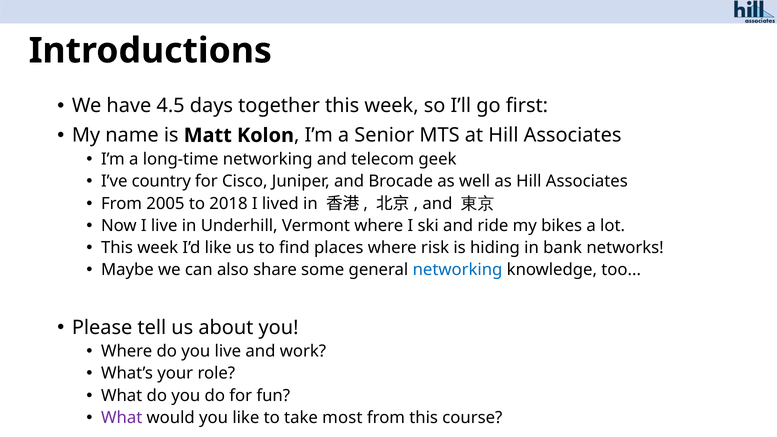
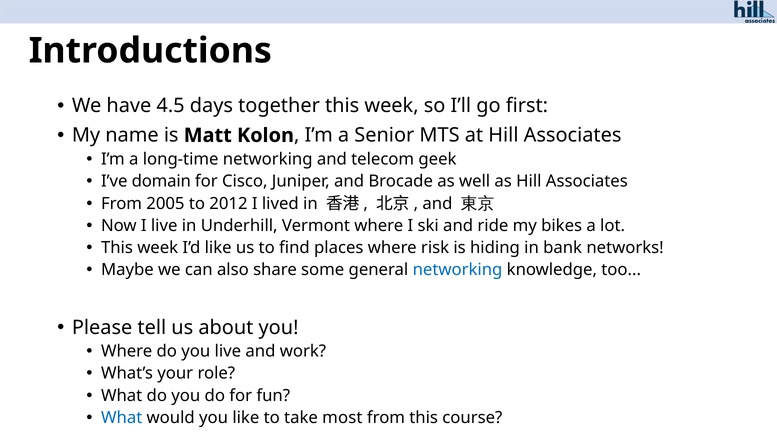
country: country -> domain
2018: 2018 -> 2012
What at (122, 418) colour: purple -> blue
